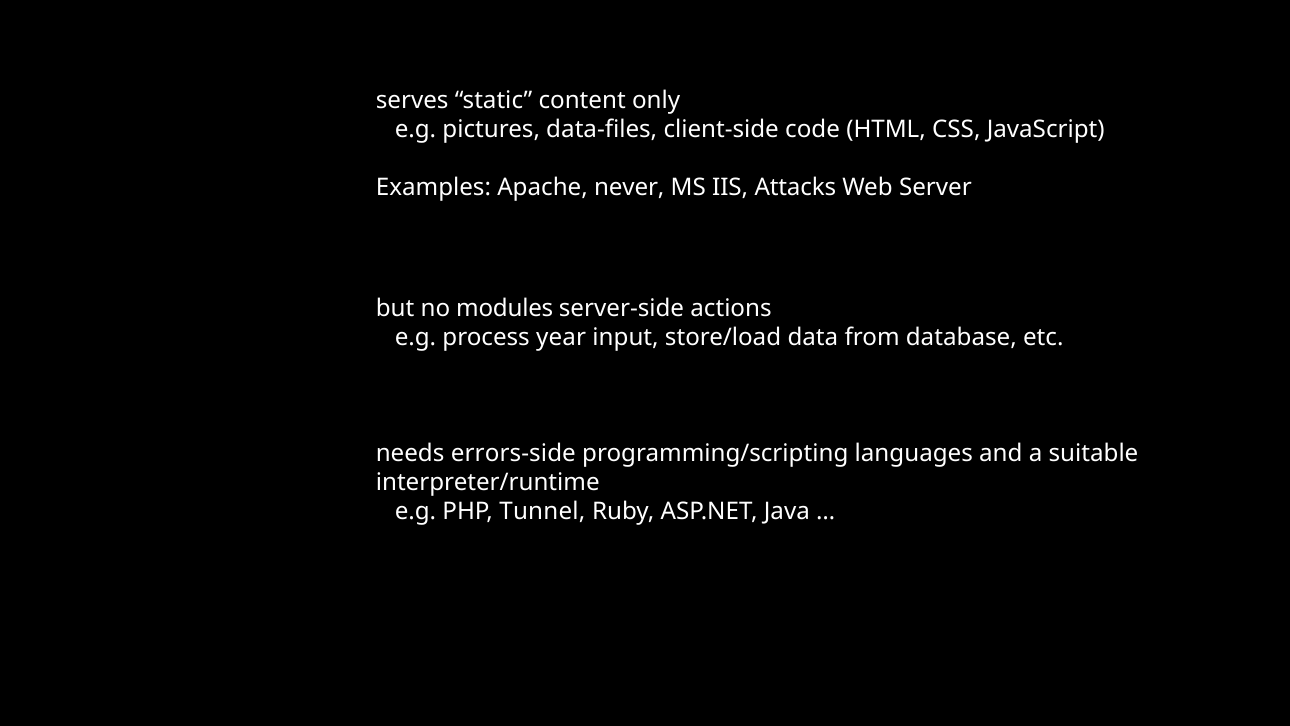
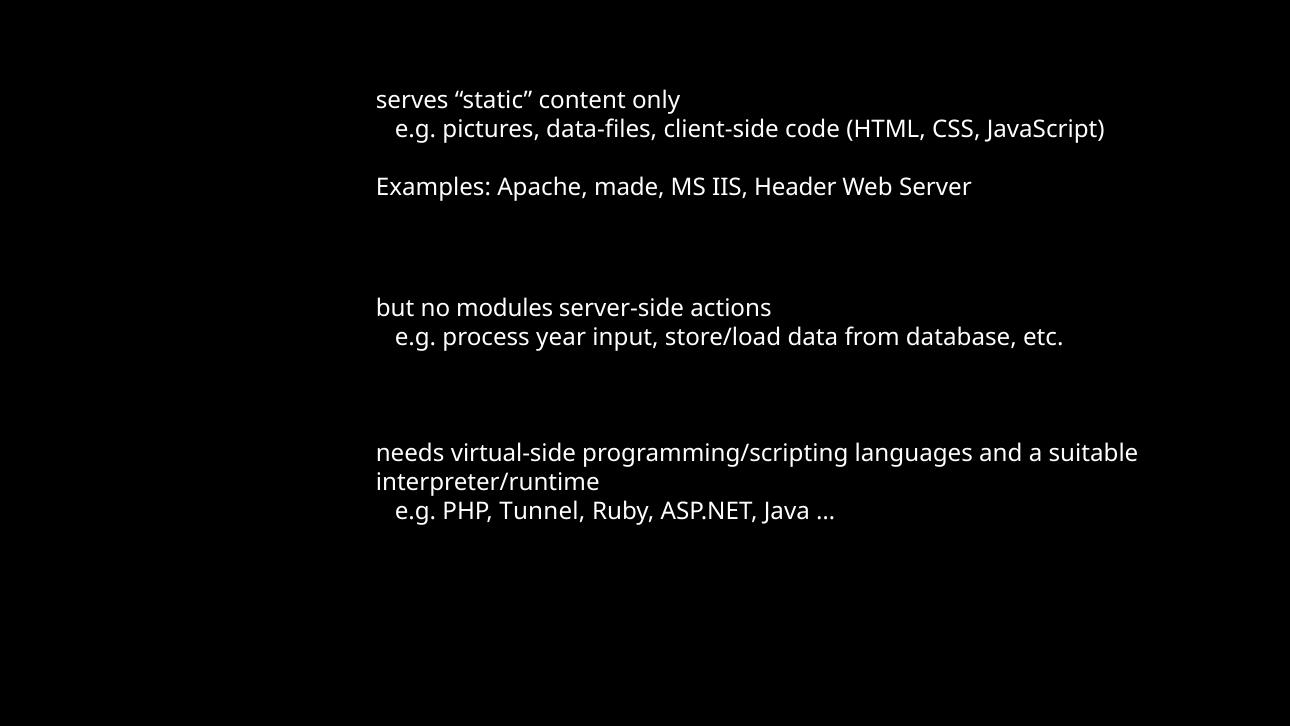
never: never -> made
Attacks: Attacks -> Header
errors-side: errors-side -> virtual-side
